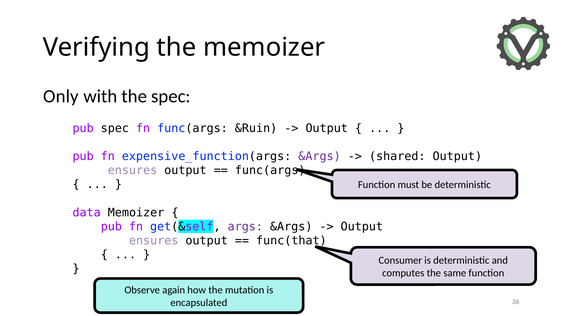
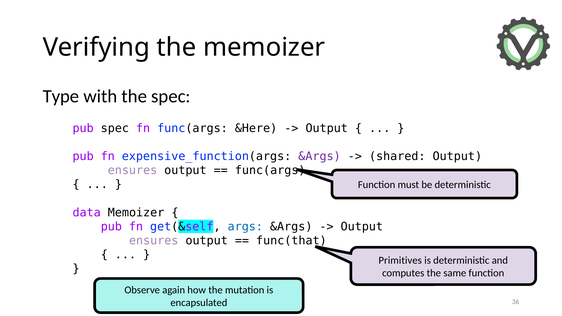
Only: Only -> Type
&Ruin: &Ruin -> &Here
args colour: purple -> blue
Consumer: Consumer -> Primitives
